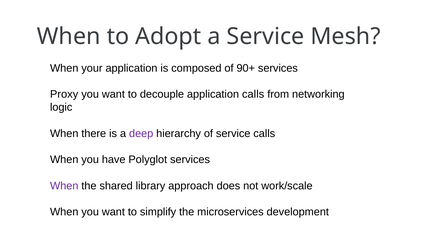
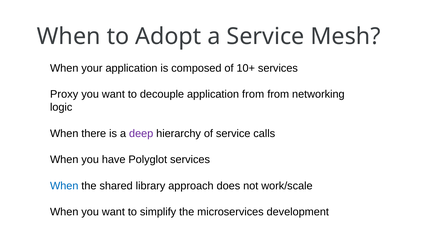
90+: 90+ -> 10+
application calls: calls -> from
When at (64, 186) colour: purple -> blue
